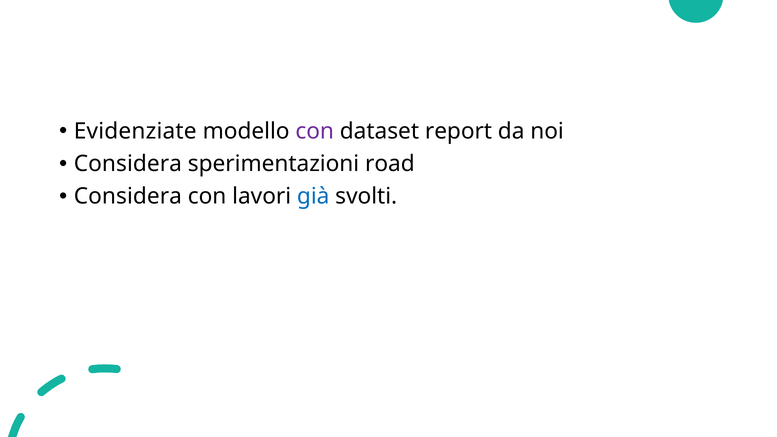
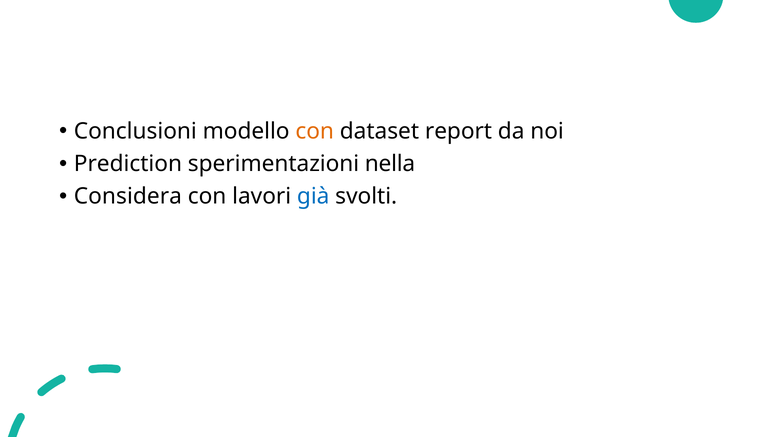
Evidenziate: Evidenziate -> Conclusioni
con at (315, 131) colour: purple -> orange
Considera at (128, 164): Considera -> Prediction
road: road -> nella
